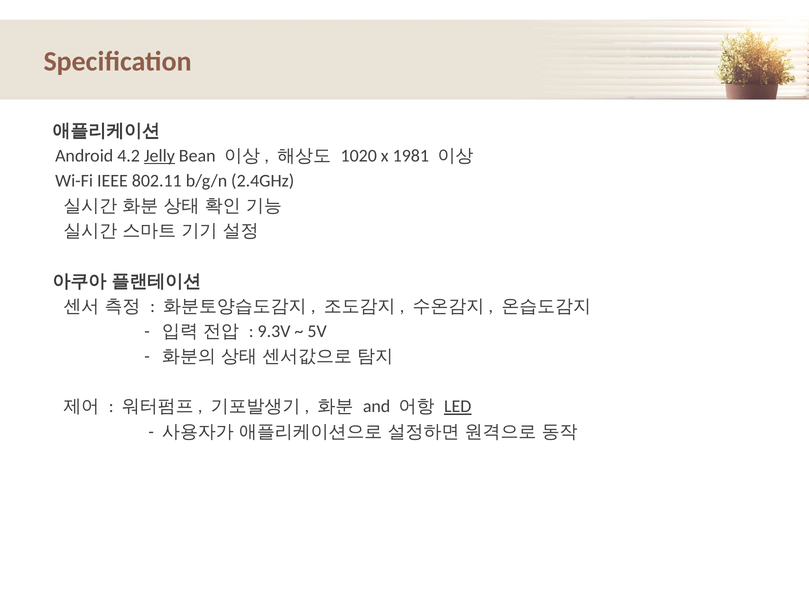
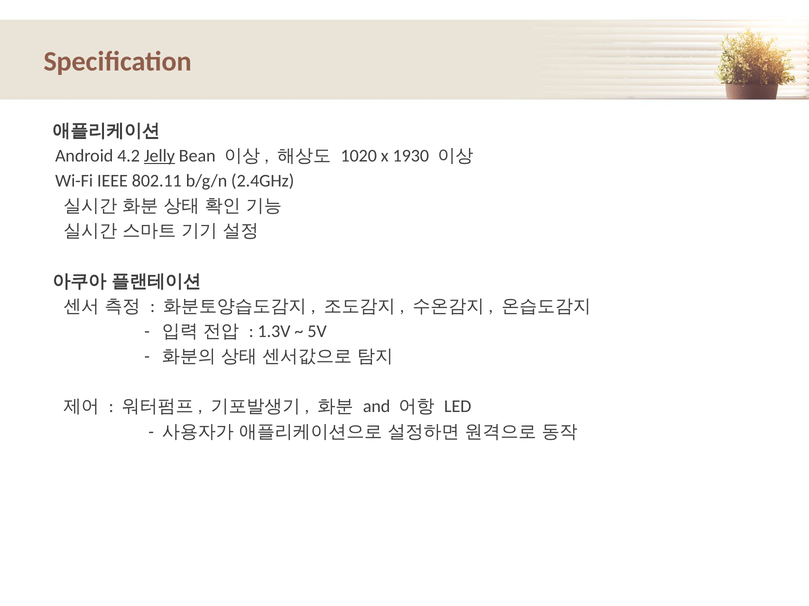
1981: 1981 -> 1930
9.3V: 9.3V -> 1.3V
LED underline: present -> none
